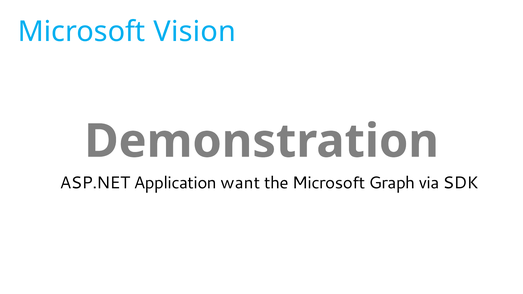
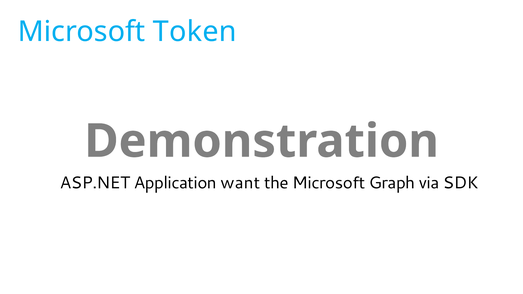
Vision: Vision -> Token
